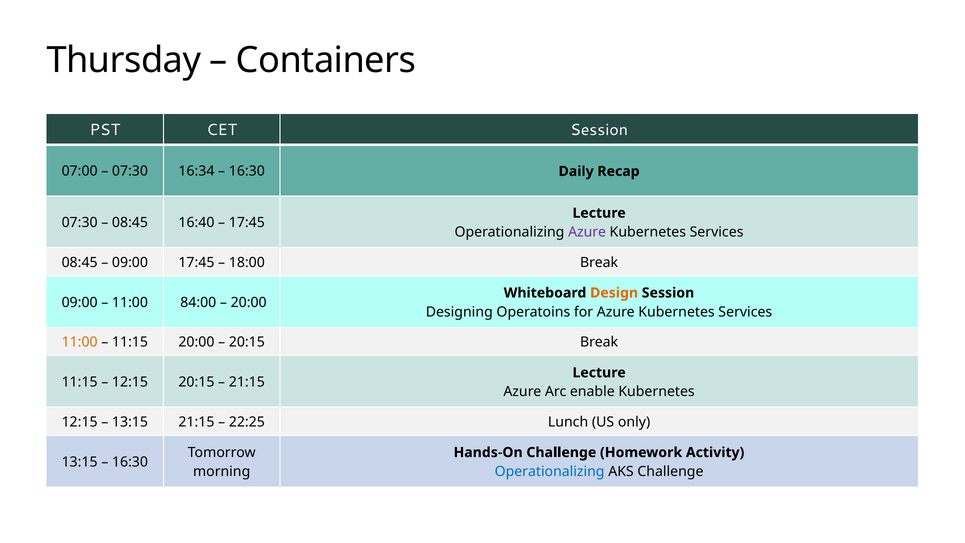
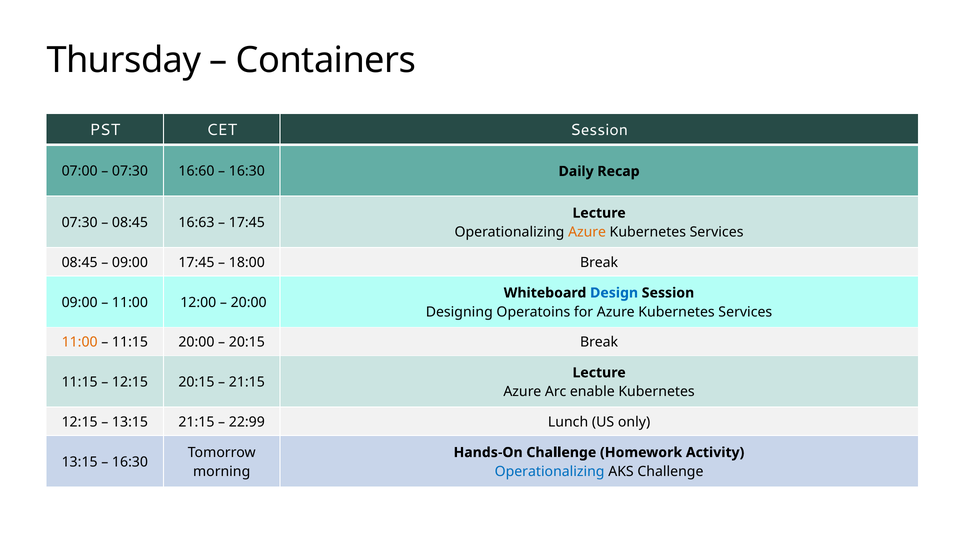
16:34: 16:34 -> 16:60
16:40: 16:40 -> 16:63
Azure at (587, 232) colour: purple -> orange
Design colour: orange -> blue
84:00: 84:00 -> 12:00
22:25: 22:25 -> 22:99
